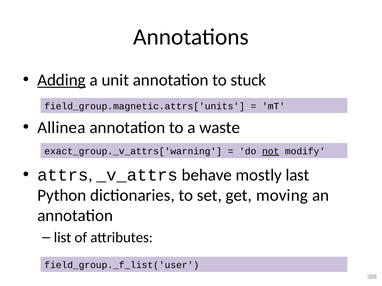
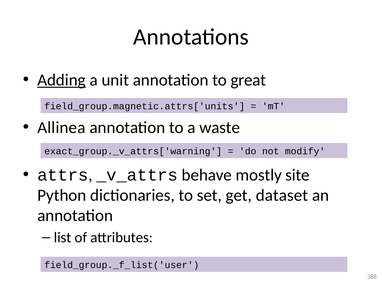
stuck: stuck -> great
not underline: present -> none
last: last -> site
moving: moving -> dataset
